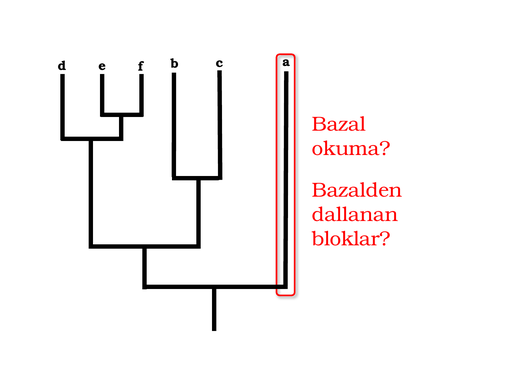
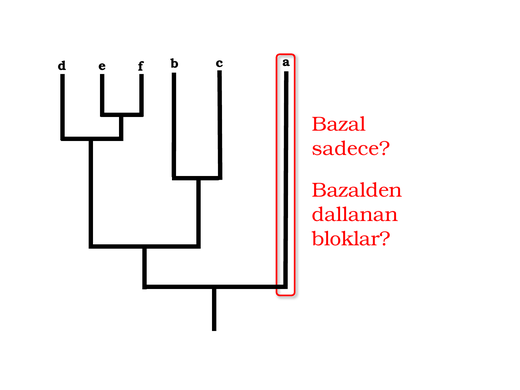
okuma: okuma -> sadece
